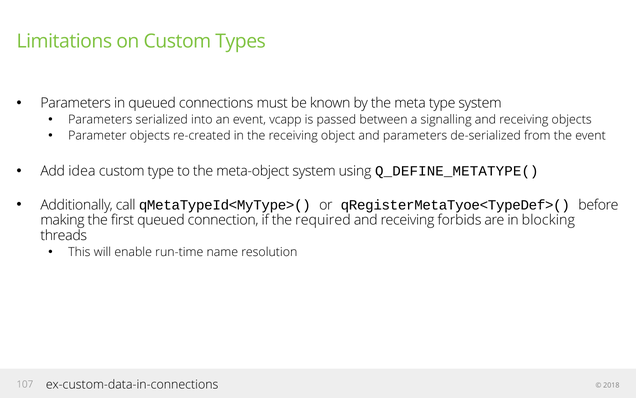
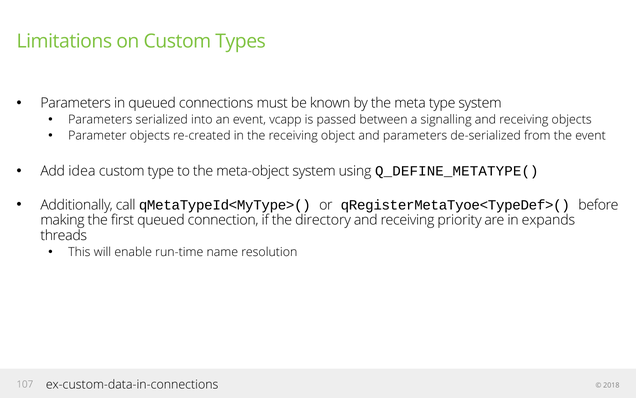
required: required -> directory
forbids: forbids -> priority
blocking: blocking -> expands
